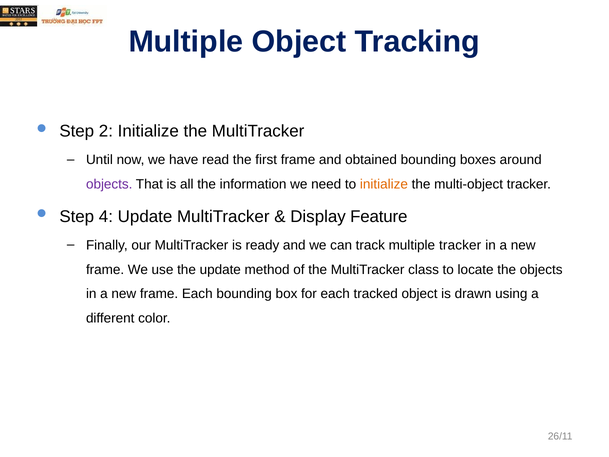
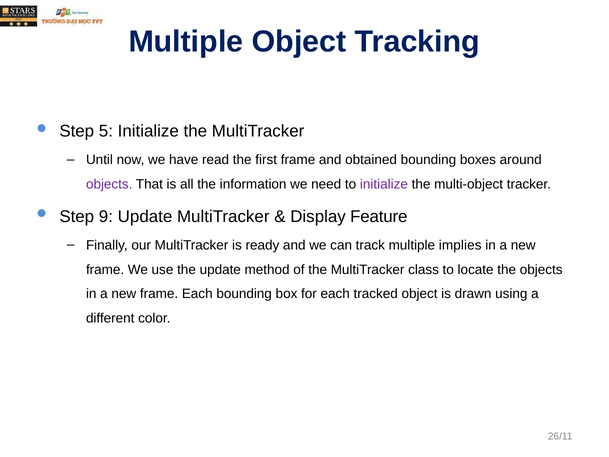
2: 2 -> 5
initialize at (384, 184) colour: orange -> purple
4: 4 -> 9
multiple tracker: tracker -> implies
